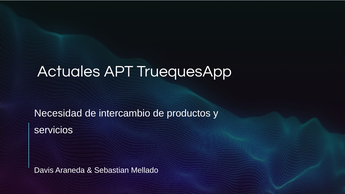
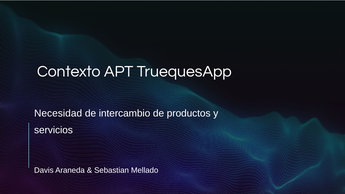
Actuales: Actuales -> Contexto
